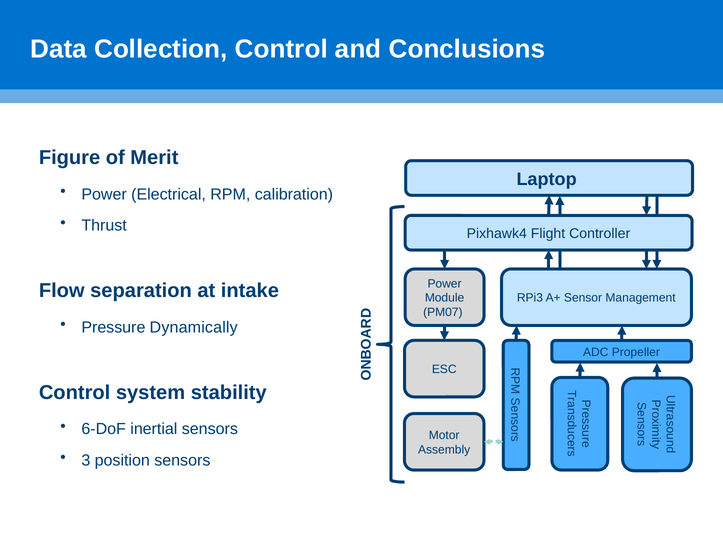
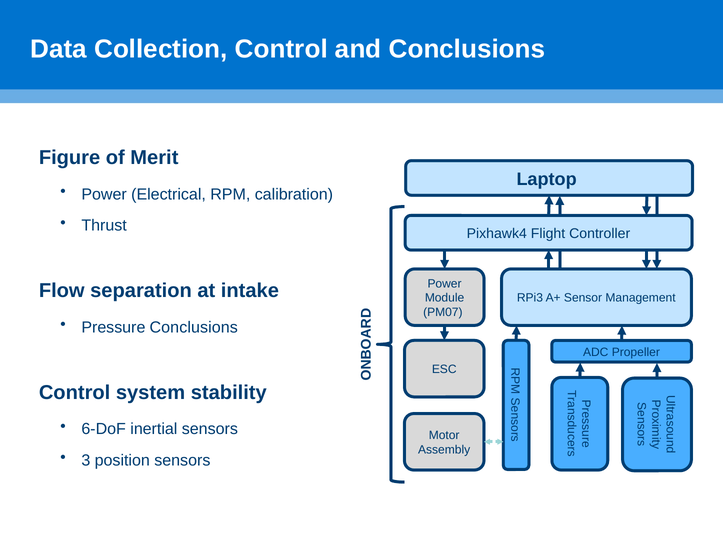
Pressure Dynamically: Dynamically -> Conclusions
